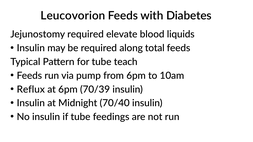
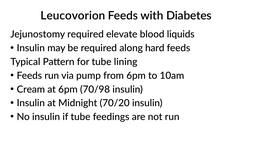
total: total -> hard
teach: teach -> lining
Reflux: Reflux -> Cream
70/39: 70/39 -> 70/98
70/40: 70/40 -> 70/20
